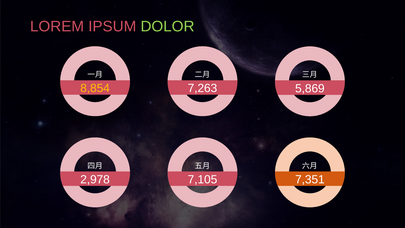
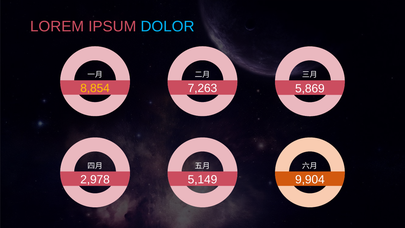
DOLOR colour: light green -> light blue
7,105: 7,105 -> 5,149
7,351: 7,351 -> 9,904
